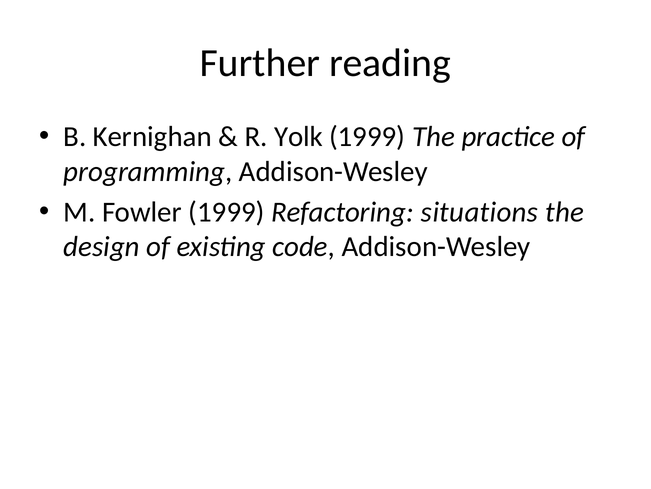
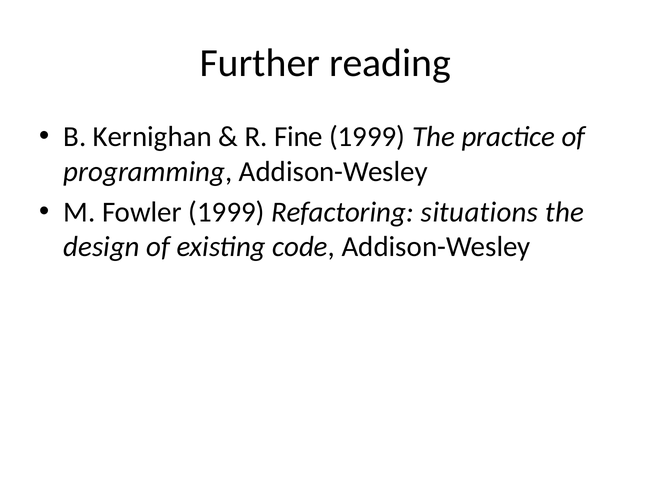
Yolk: Yolk -> Fine
